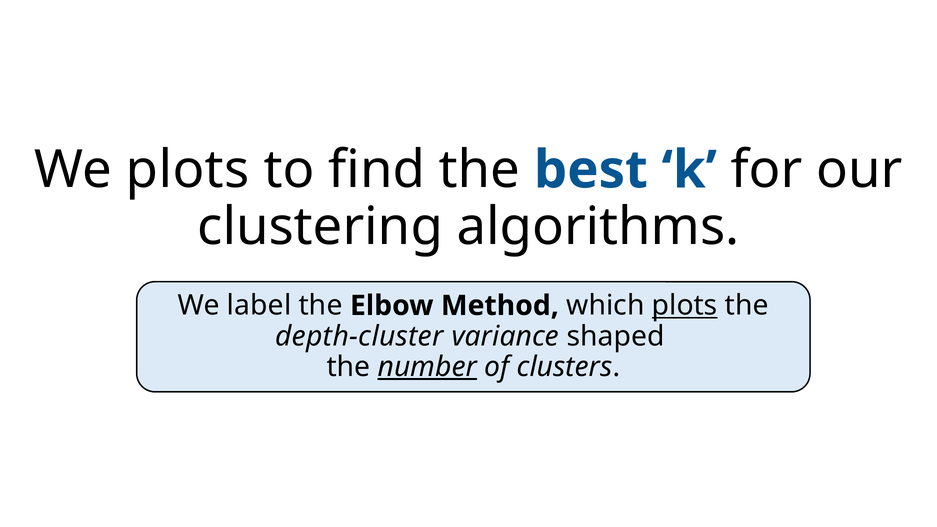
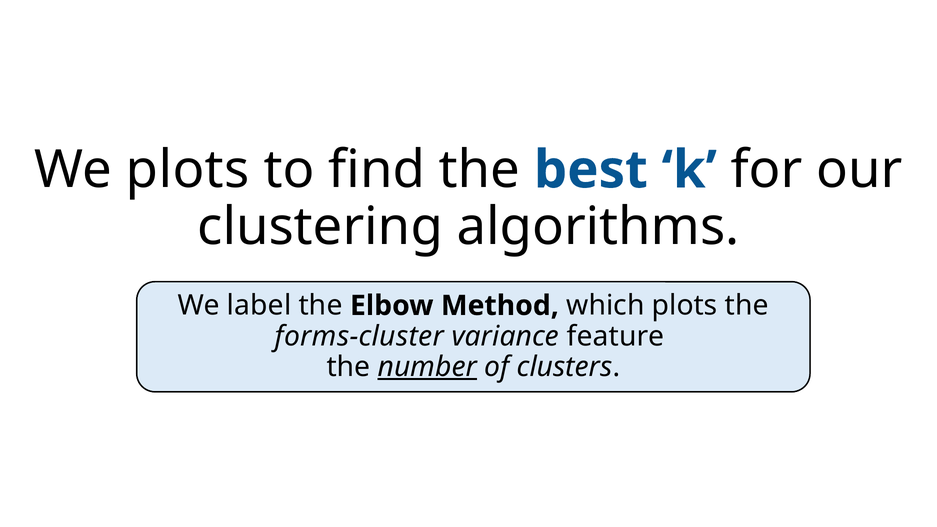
plots at (685, 306) underline: present -> none
depth-cluster: depth-cluster -> forms-cluster
shaped: shaped -> feature
